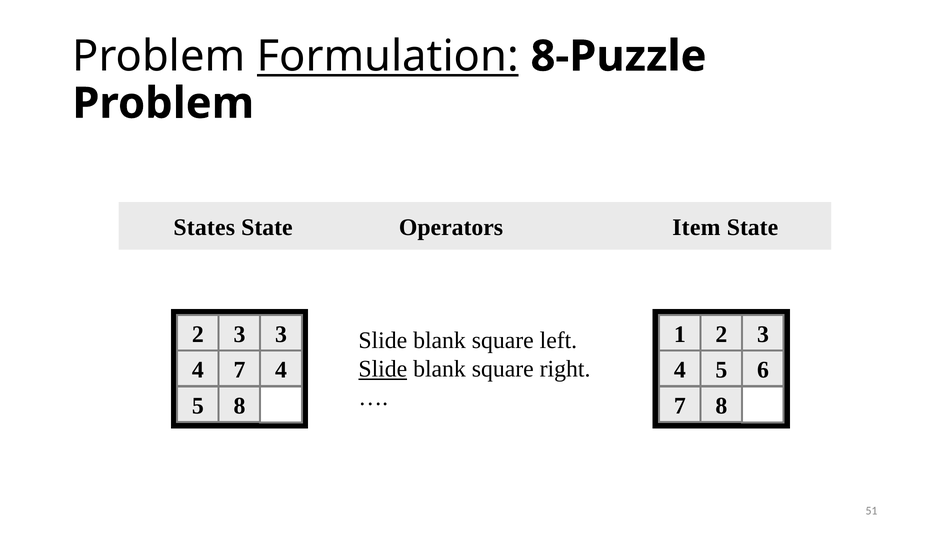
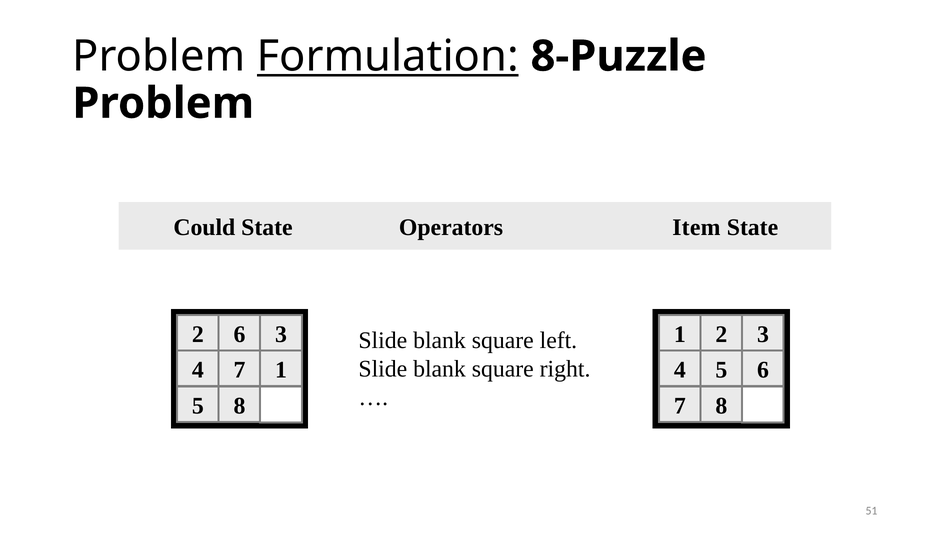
States: States -> Could
3 at (239, 334): 3 -> 6
Slide at (383, 369) underline: present -> none
7 4: 4 -> 1
